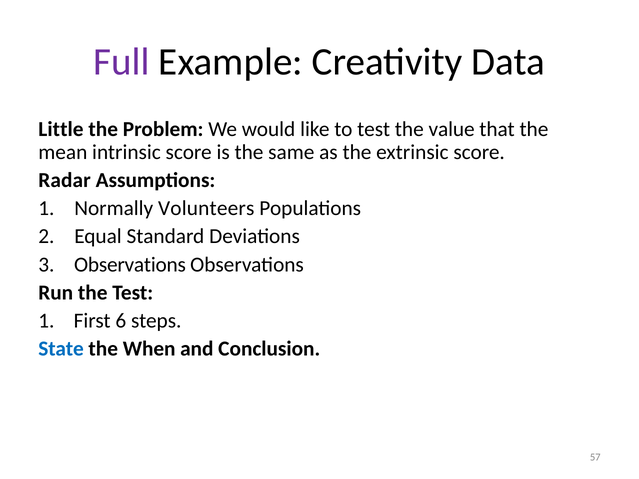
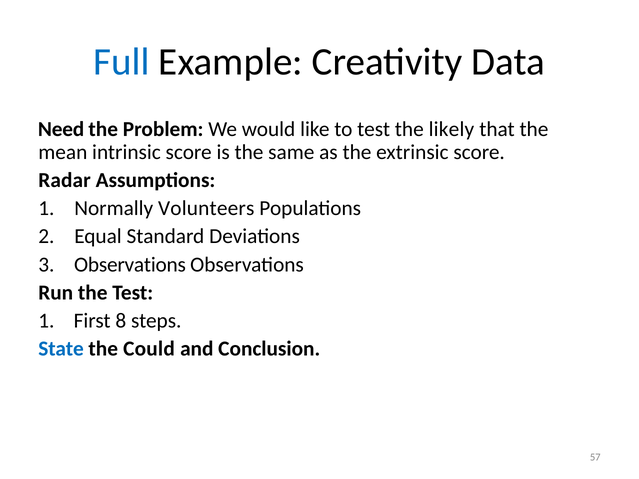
Full colour: purple -> blue
Little: Little -> Need
value: value -> likely
6: 6 -> 8
When: When -> Could
